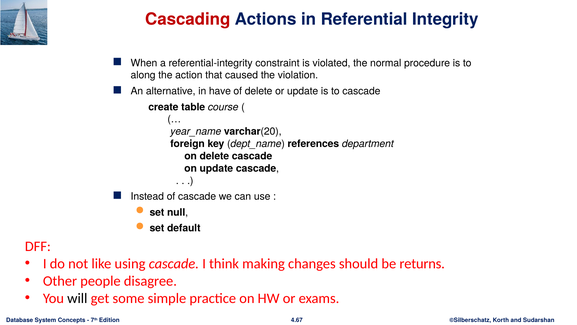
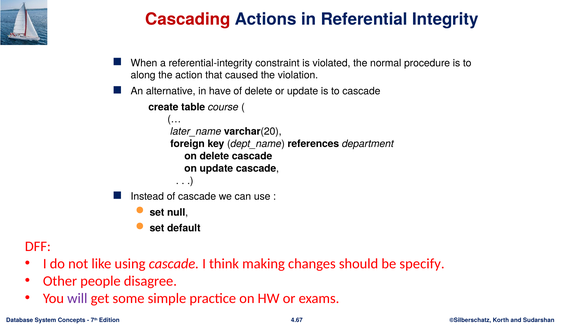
year_name: year_name -> later_name
returns: returns -> specify
will colour: black -> purple
